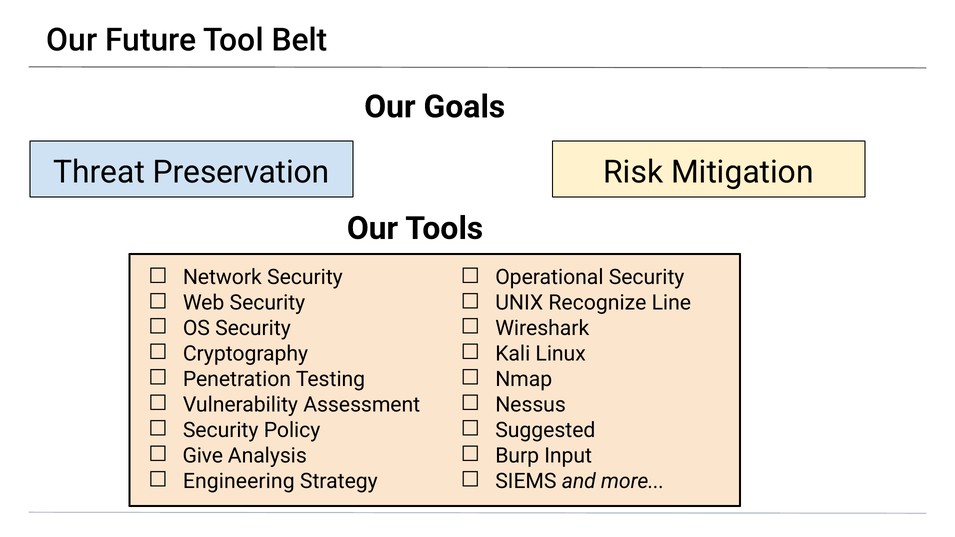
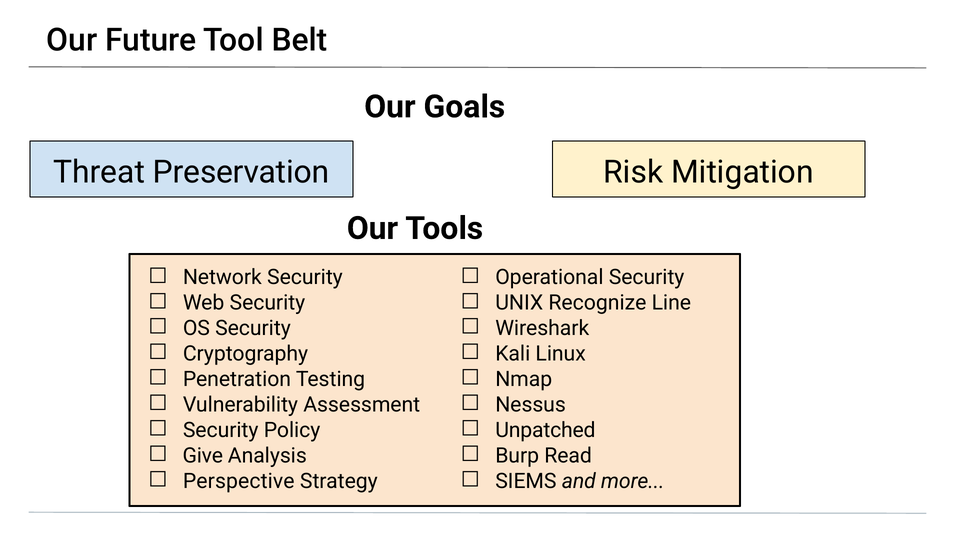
Suggested: Suggested -> Unpatched
Input: Input -> Read
Engineering: Engineering -> Perspective
